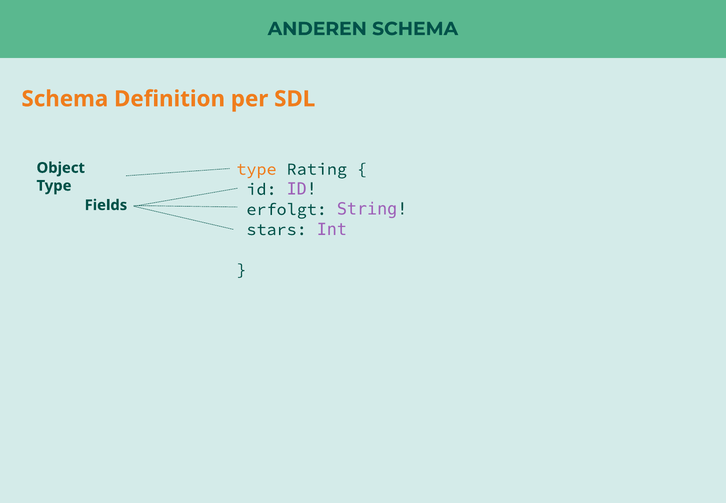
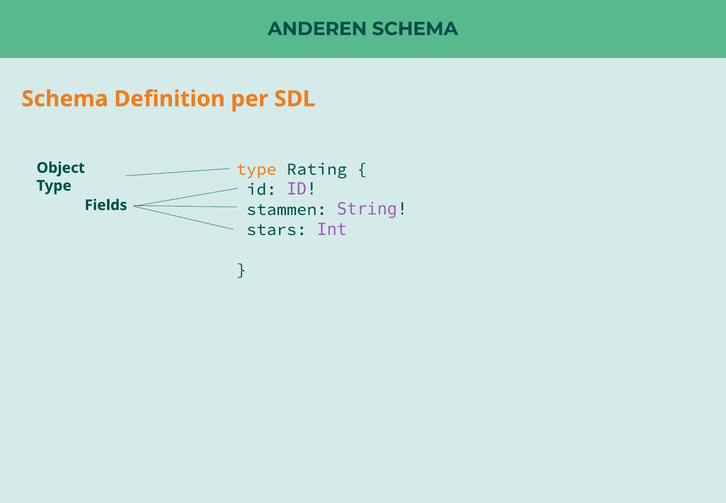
erfolgt: erfolgt -> stammen
